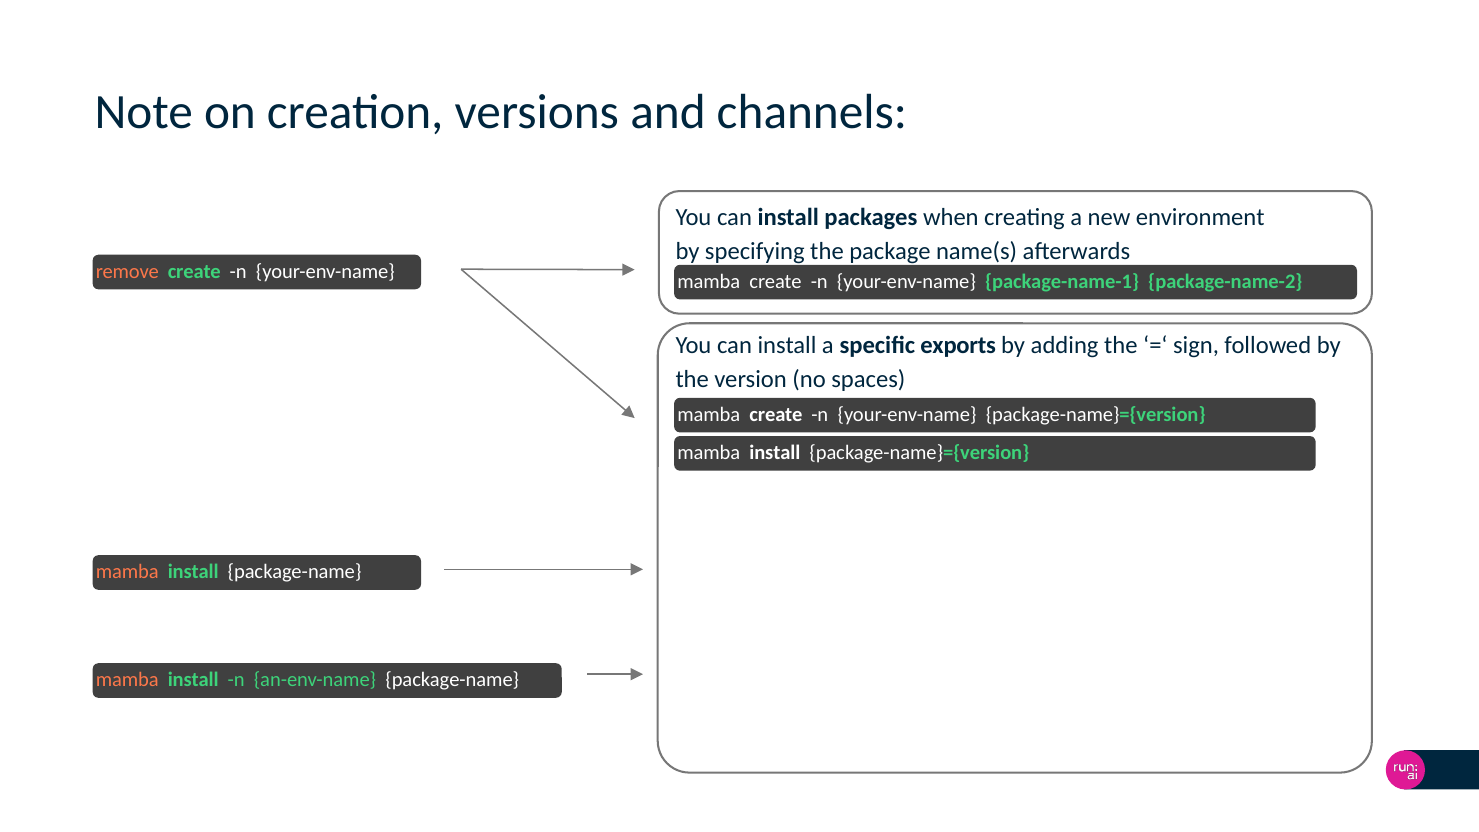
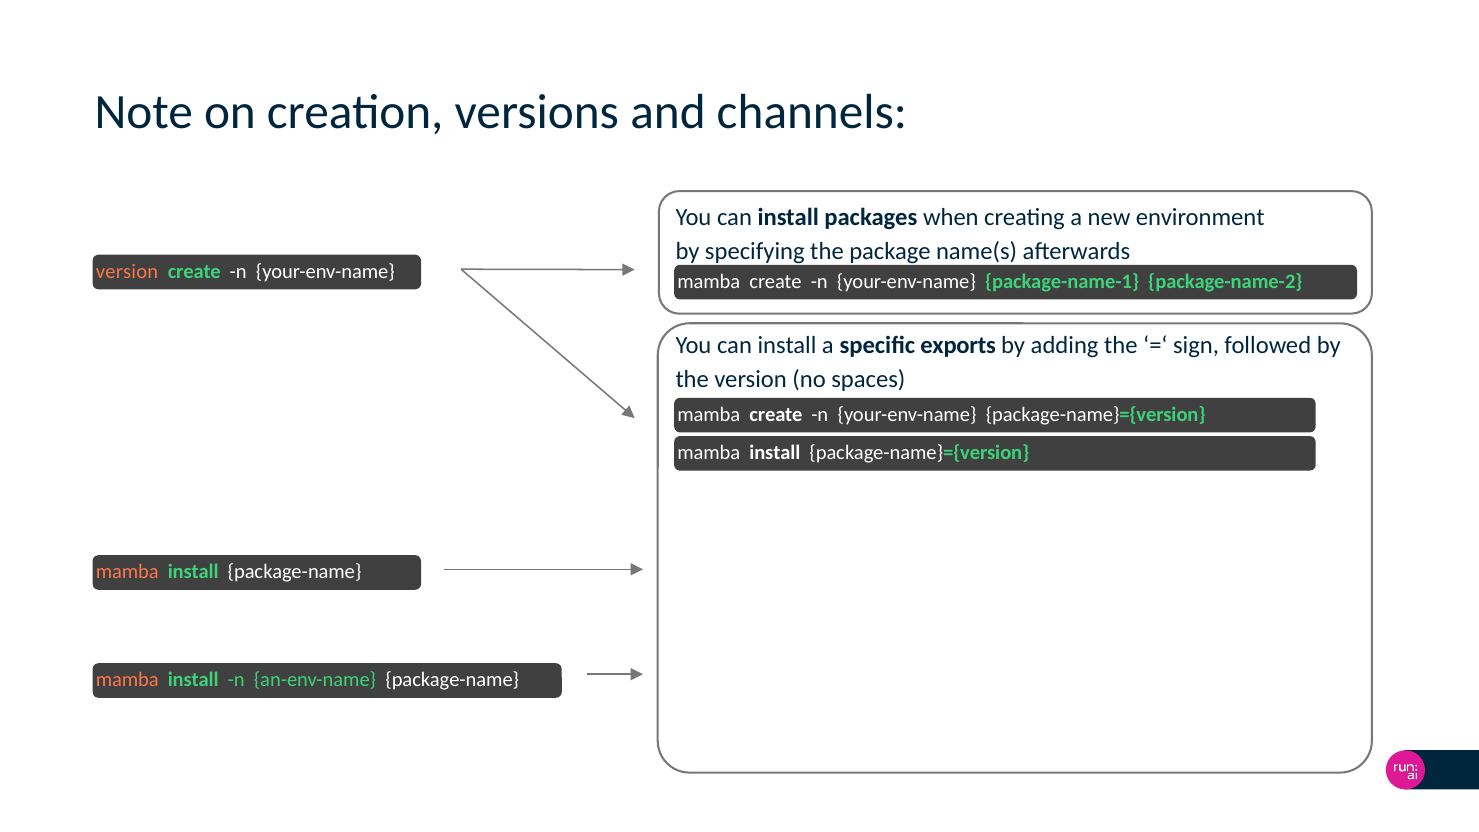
remove at (127, 272): remove -> version
